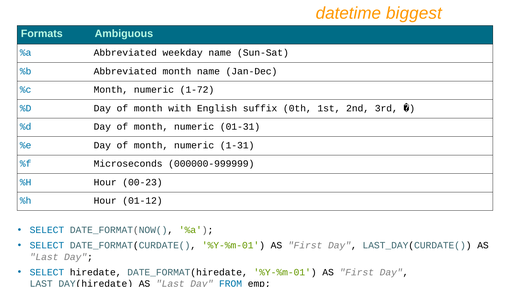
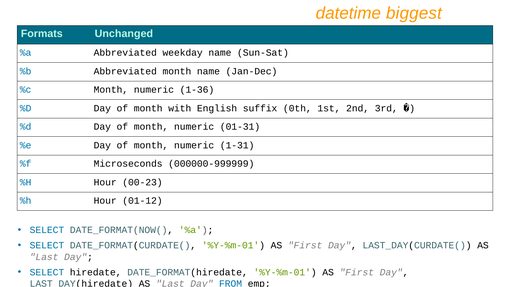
Ambiguous: Ambiguous -> Unchanged
1-72: 1-72 -> 1-36
